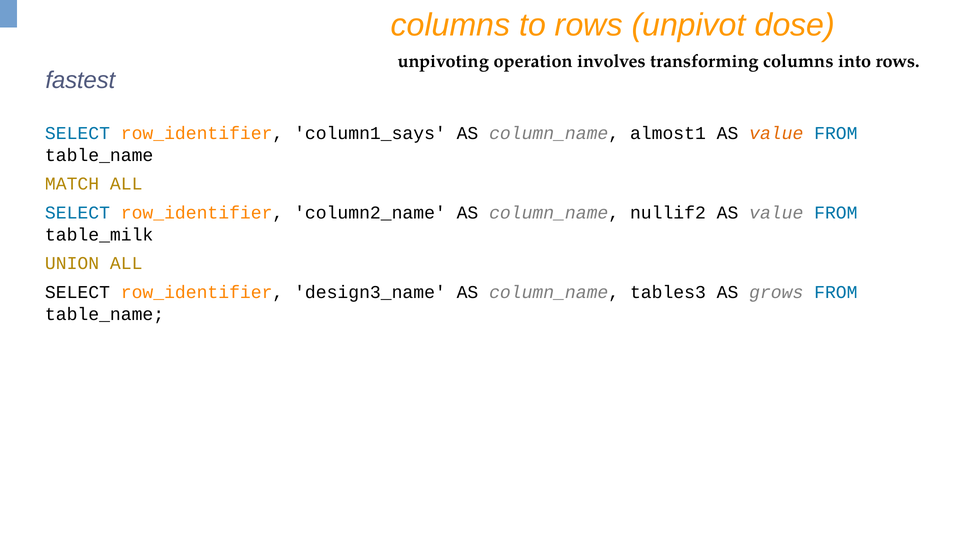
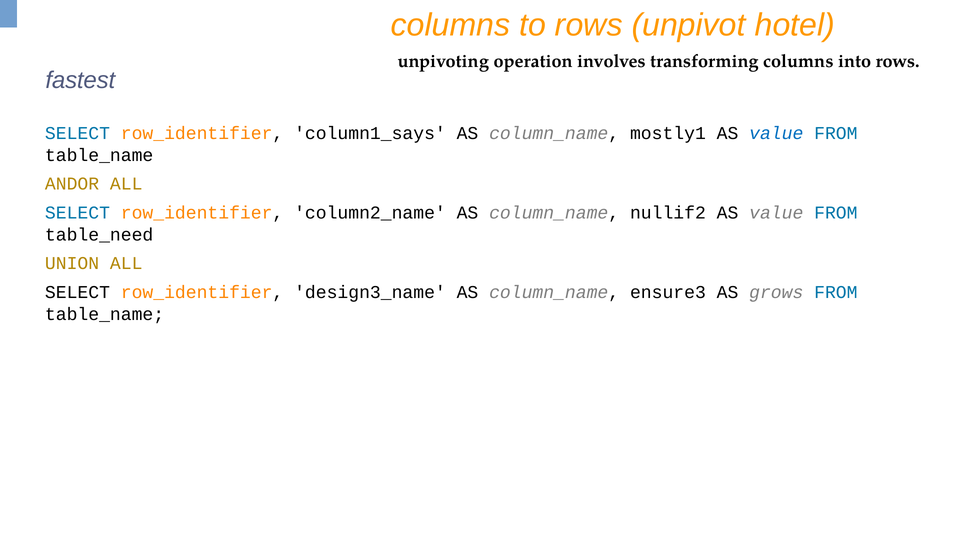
dose: dose -> hotel
almost1: almost1 -> mostly1
value at (776, 133) colour: orange -> blue
MATCH: MATCH -> ANDOR
table_milk: table_milk -> table_need
tables3: tables3 -> ensure3
